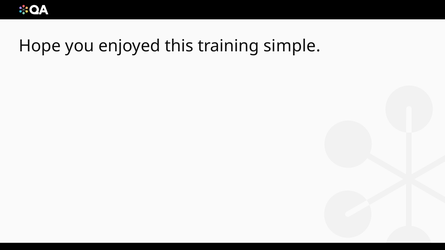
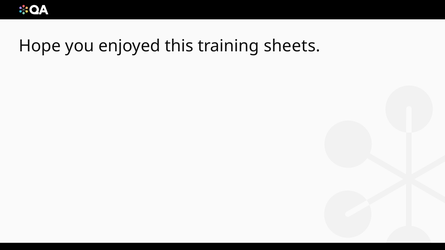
simple: simple -> sheets
